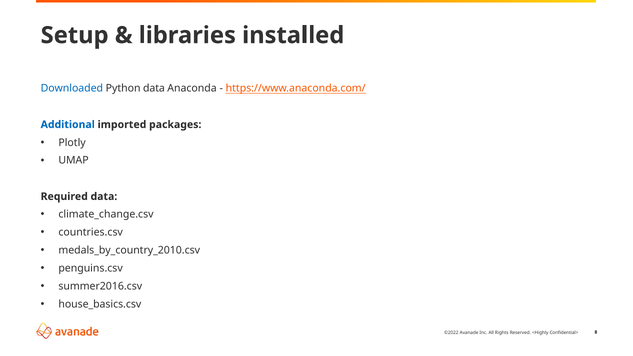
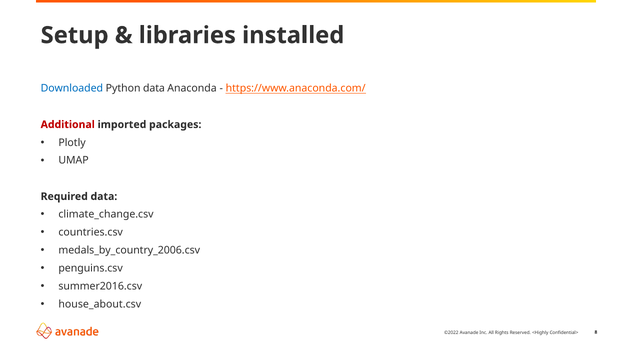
Additional colour: blue -> red
medals_by_country_2010.csv: medals_by_country_2010.csv -> medals_by_country_2006.csv
house_basics.csv: house_basics.csv -> house_about.csv
